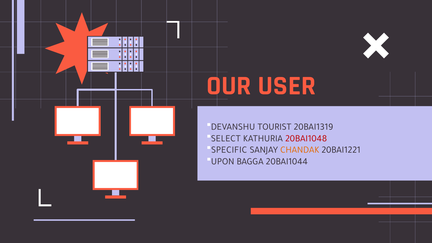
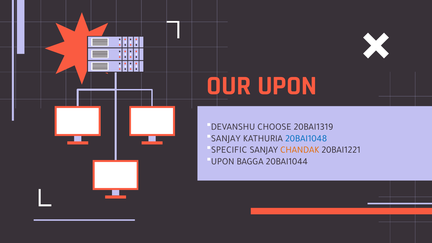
OUR USER: USER -> UPON
TOURIST: TOURIST -> CHOOSE
SELECT at (226, 138): SELECT -> SANJAY
20BAI1048 colour: red -> blue
